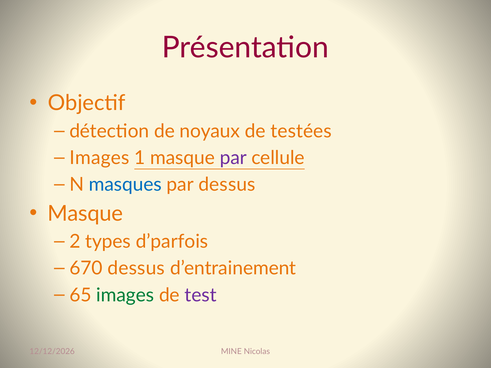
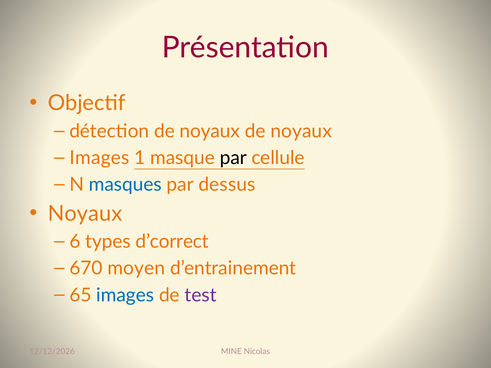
noyaux de testées: testées -> noyaux
par at (233, 158) colour: purple -> black
Masque at (85, 214): Masque -> Noyaux
2: 2 -> 6
d’parfois: d’parfois -> d’correct
670 dessus: dessus -> moyen
images at (125, 295) colour: green -> blue
